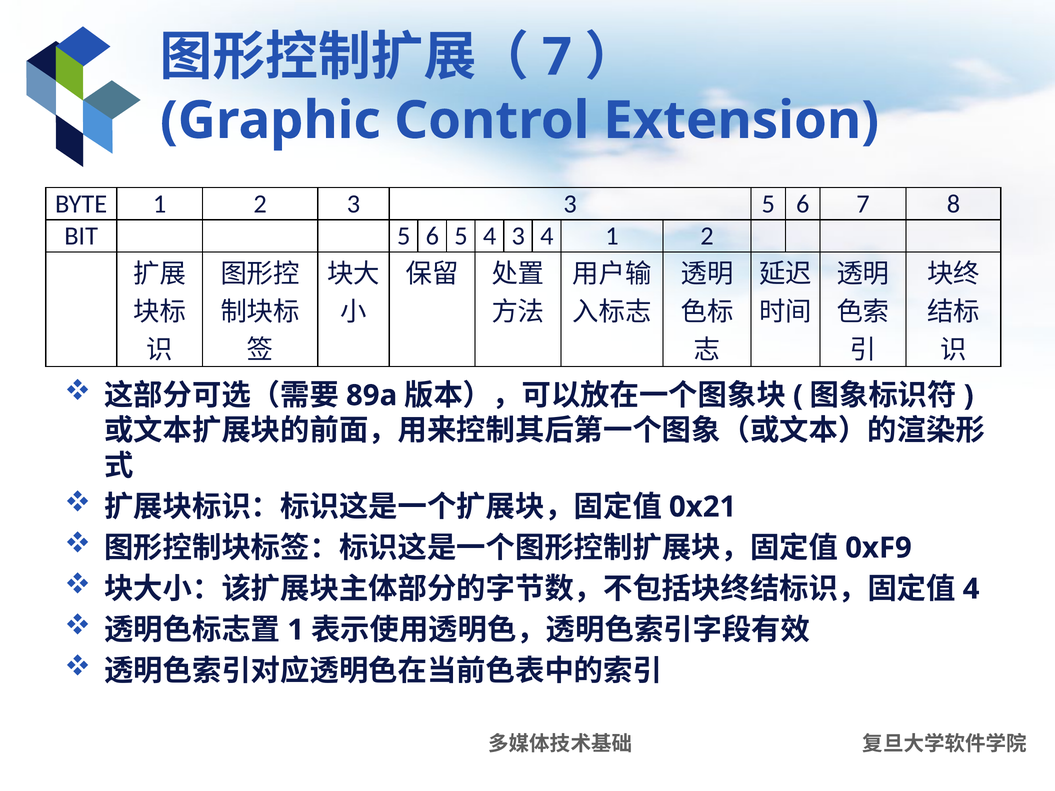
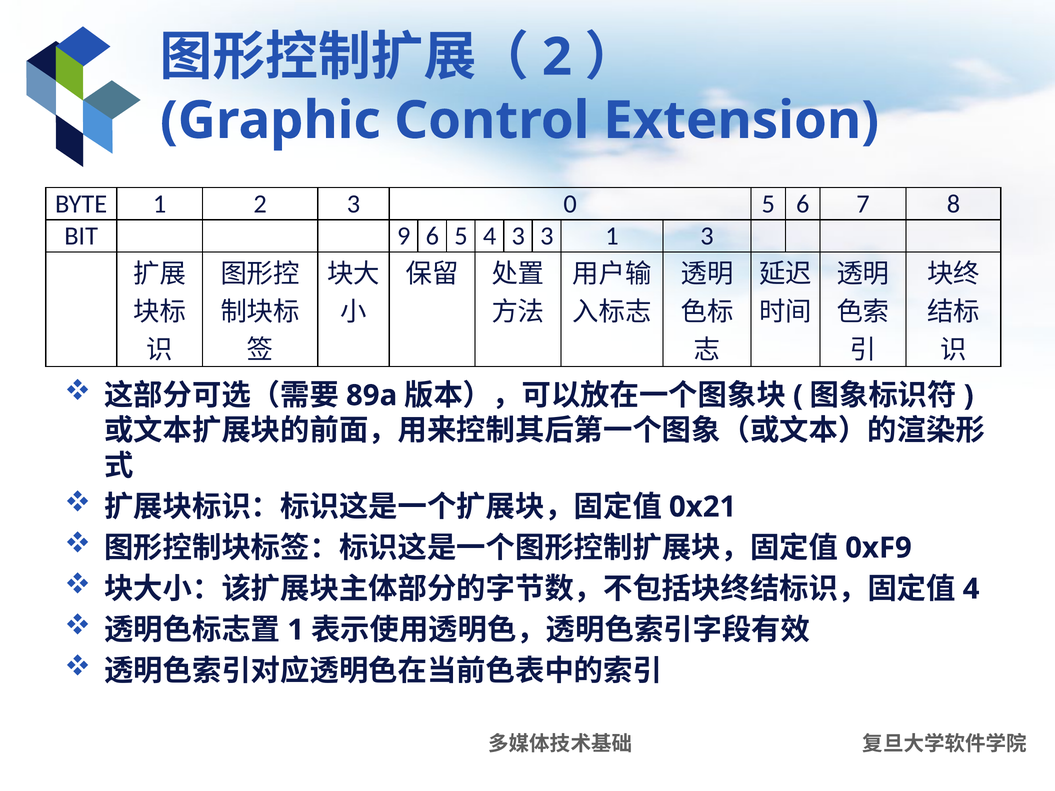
7 at (557, 57): 7 -> 2
3 3: 3 -> 0
BIT 5: 5 -> 9
3 4: 4 -> 3
2 at (707, 236): 2 -> 3
